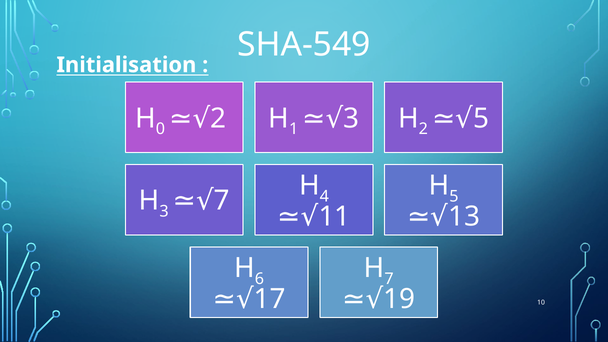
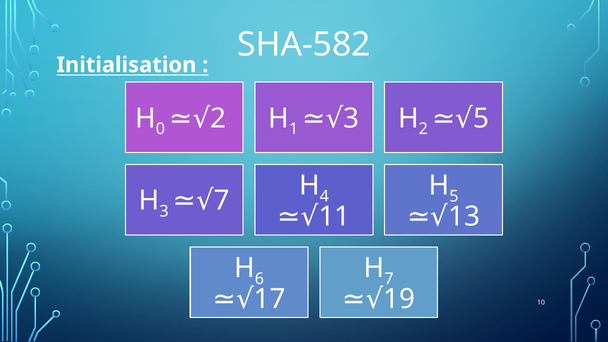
SHA-549: SHA-549 -> SHA-582
